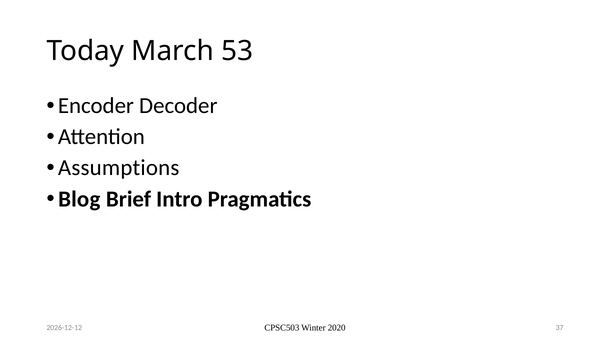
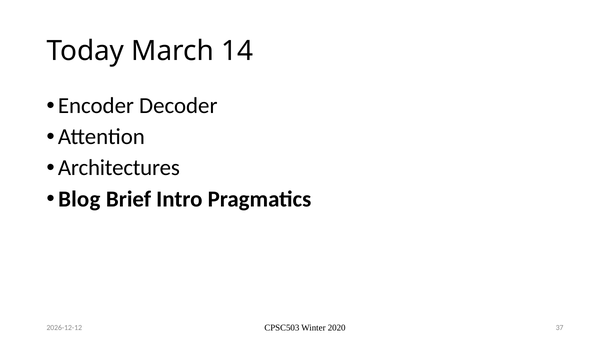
53: 53 -> 14
Assumptions: Assumptions -> Architectures
